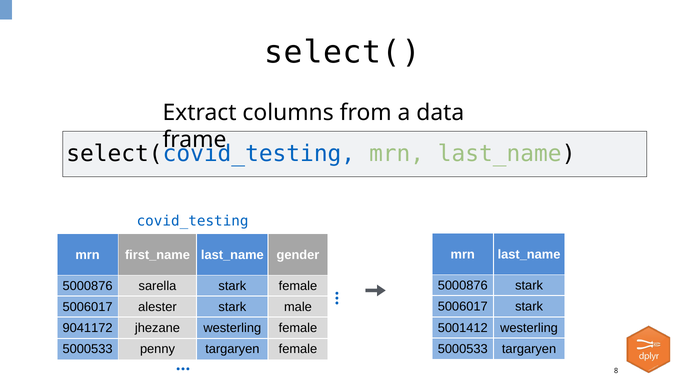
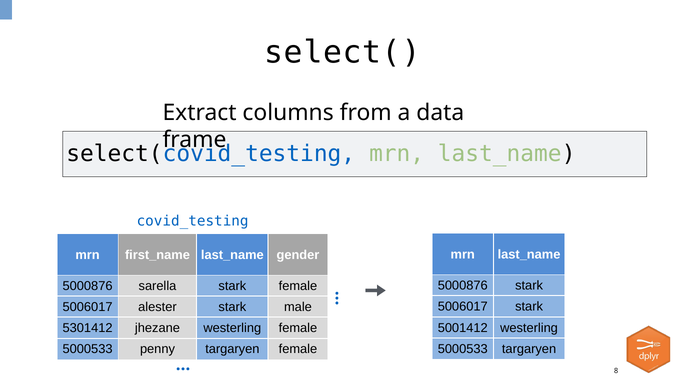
9041172: 9041172 -> 5301412
